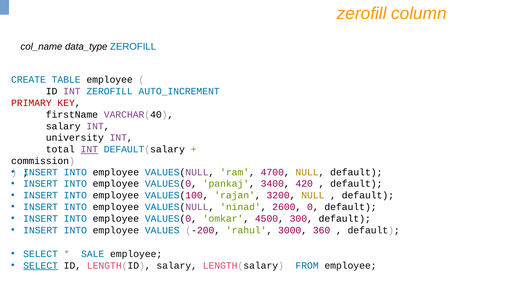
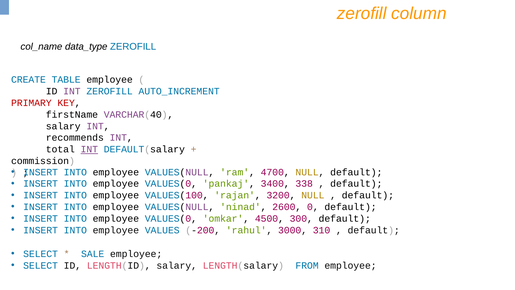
university: university -> recommends
420: 420 -> 338
360: 360 -> 310
SELECT at (41, 265) underline: present -> none
